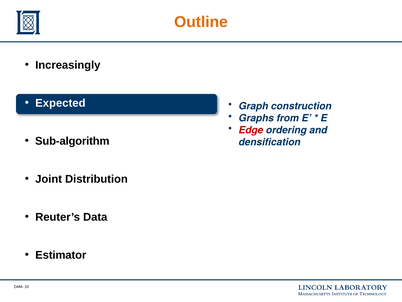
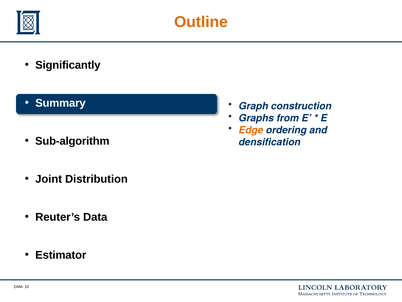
Increasingly: Increasingly -> Significantly
Expected: Expected -> Summary
Edge colour: red -> orange
